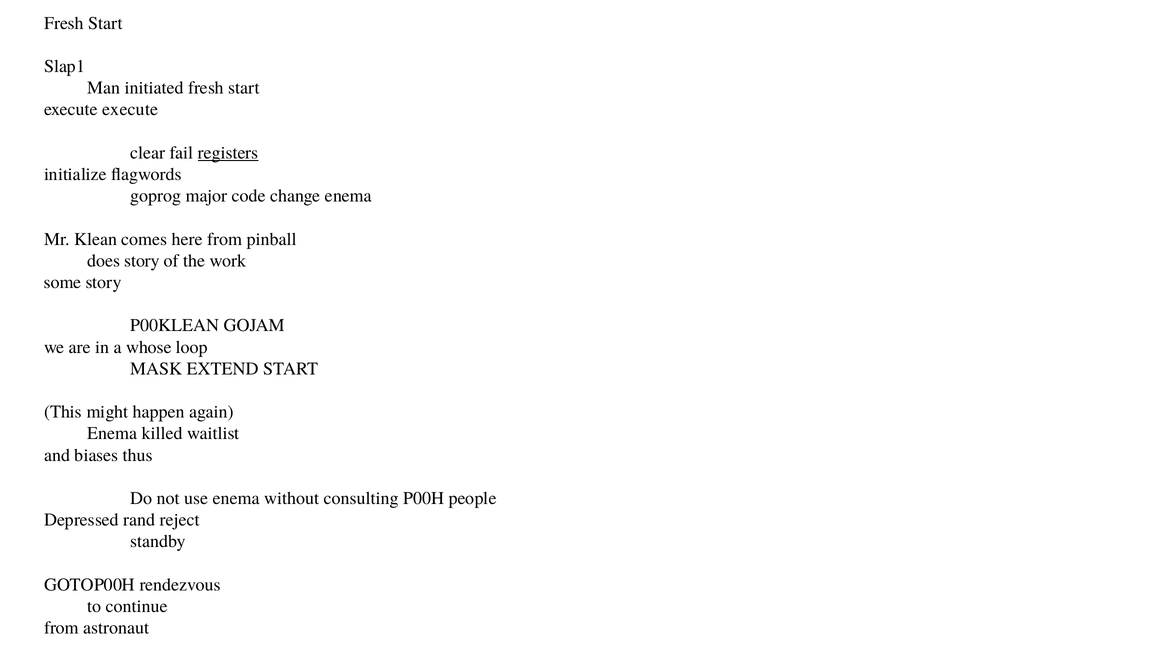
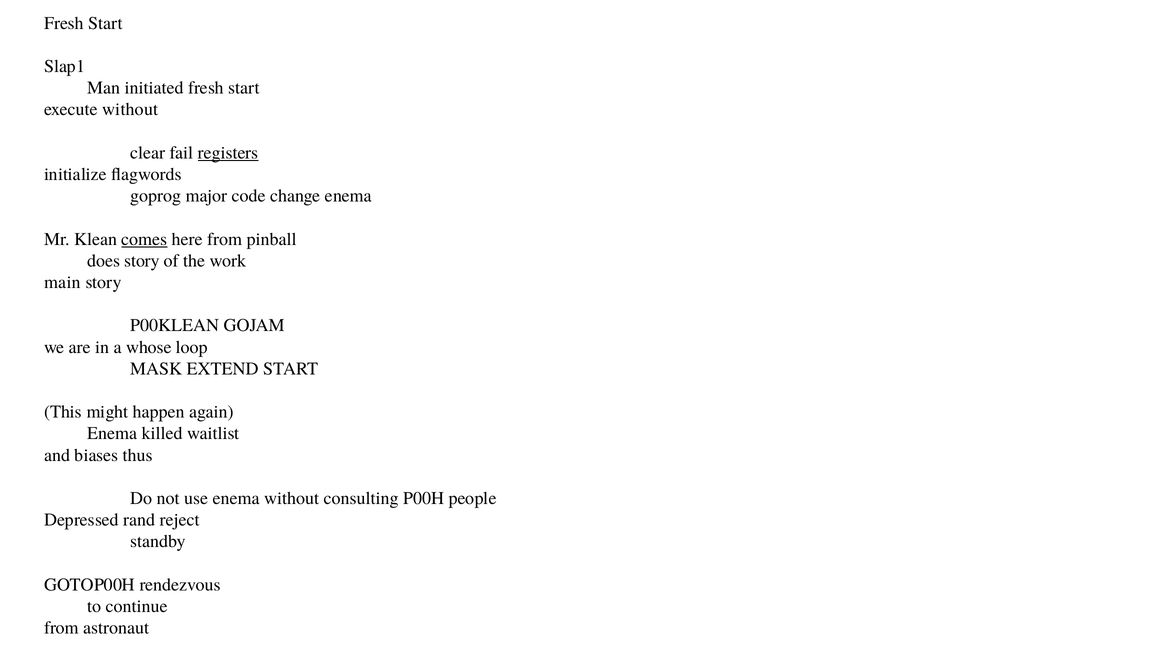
execute execute: execute -> without
comes underline: none -> present
some: some -> main
